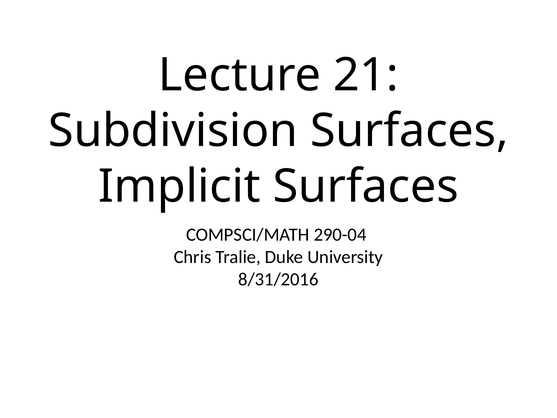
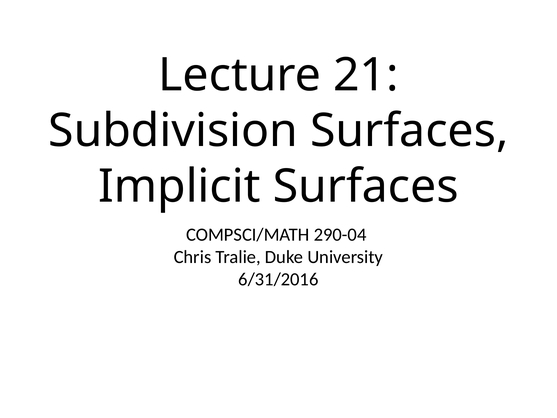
8/31/2016: 8/31/2016 -> 6/31/2016
